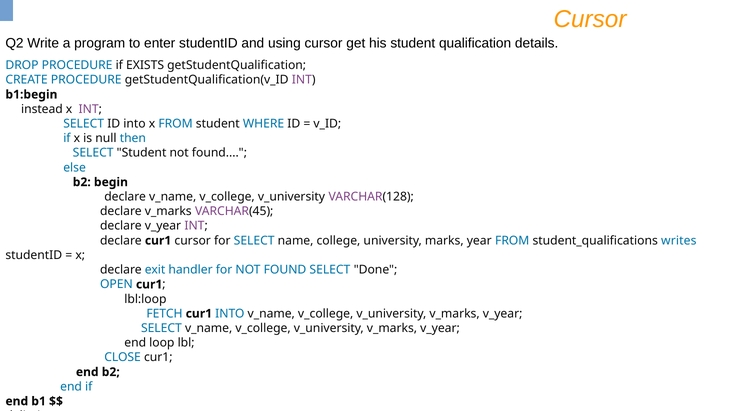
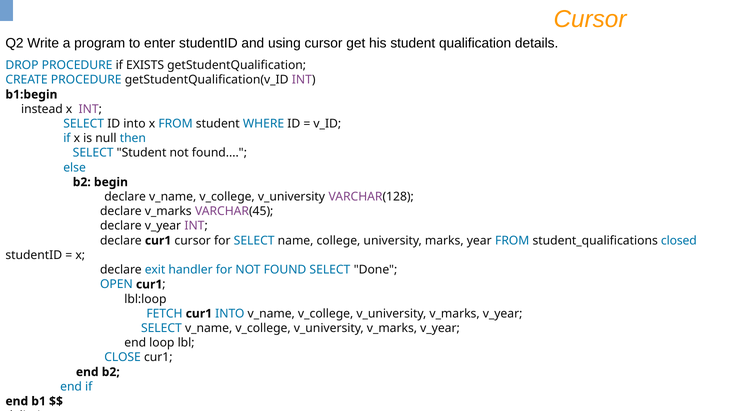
writes: writes -> closed
